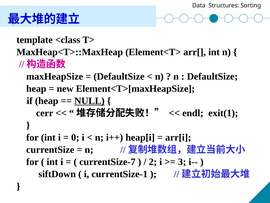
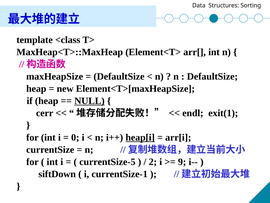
heap[i underline: none -> present
currentSize-7: currentSize-7 -> currentSize-5
3: 3 -> 9
